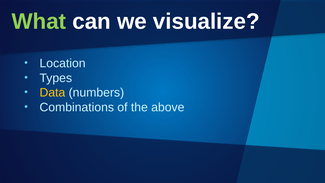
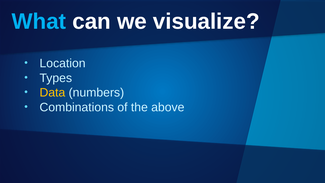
What colour: light green -> light blue
